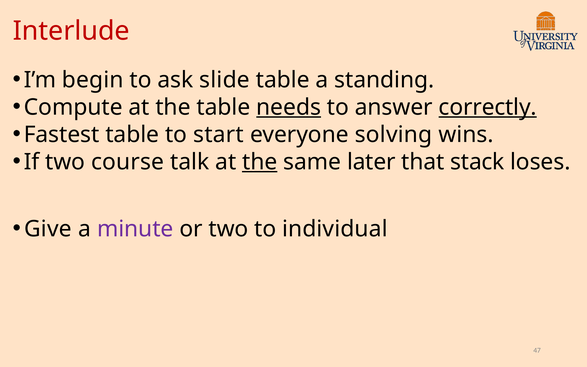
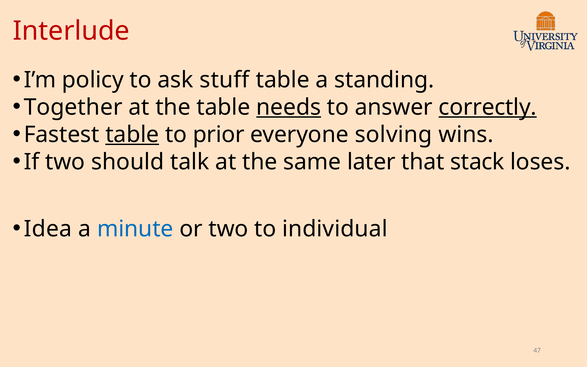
begin: begin -> policy
slide: slide -> stuff
Compute: Compute -> Together
table at (132, 134) underline: none -> present
start: start -> prior
course: course -> should
the at (260, 162) underline: present -> none
Give: Give -> Idea
minute colour: purple -> blue
